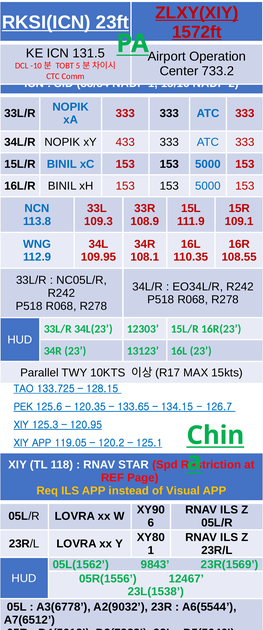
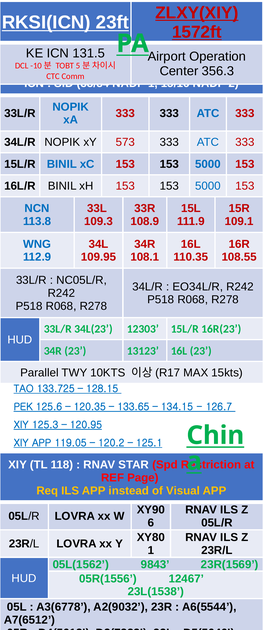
733.2: 733.2 -> 356.3
433: 433 -> 573
